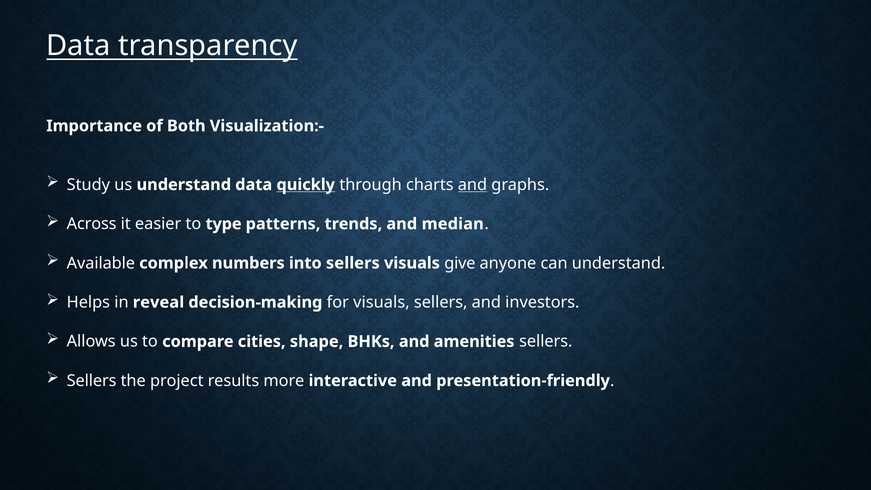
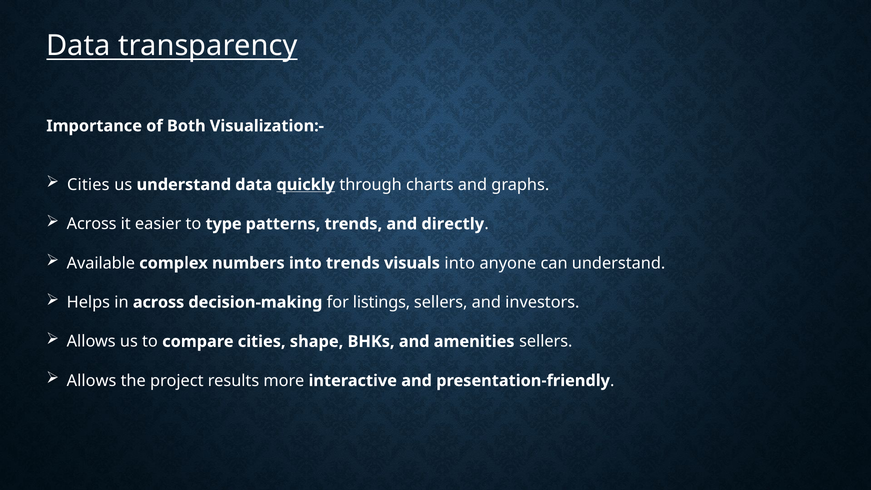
Study at (88, 185): Study -> Cities
and at (472, 185) underline: present -> none
median: median -> directly
into sellers: sellers -> trends
visuals give: give -> into
in reveal: reveal -> across
for visuals: visuals -> listings
Sellers at (92, 381): Sellers -> Allows
